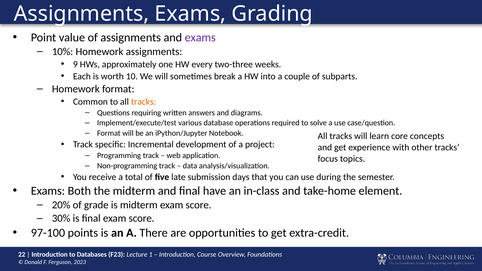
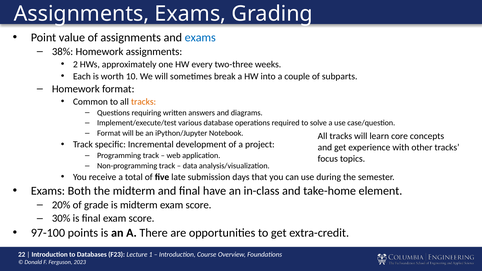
exams at (200, 38) colour: purple -> blue
10%: 10% -> 38%
9: 9 -> 2
